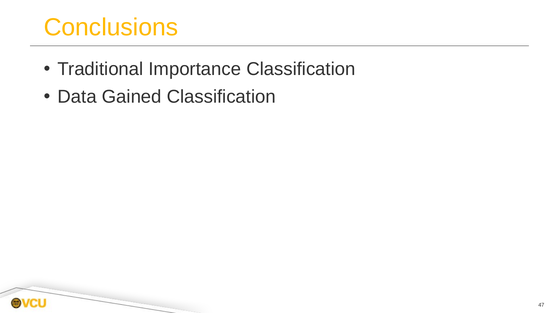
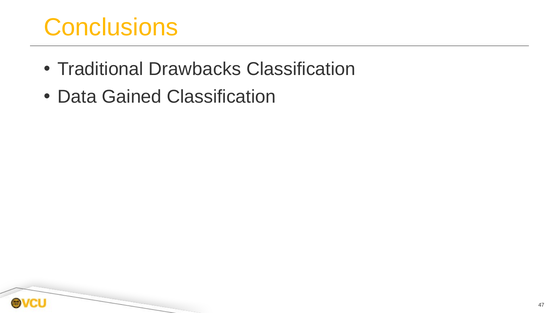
Importance: Importance -> Drawbacks
